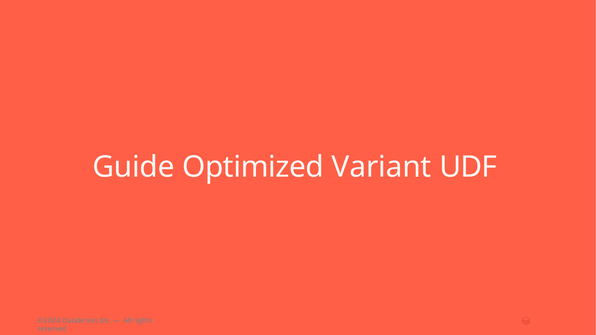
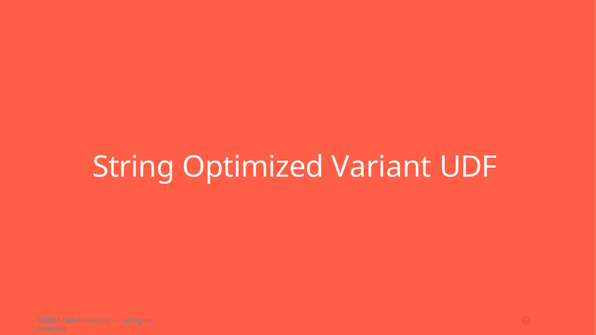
Guide: Guide -> String
